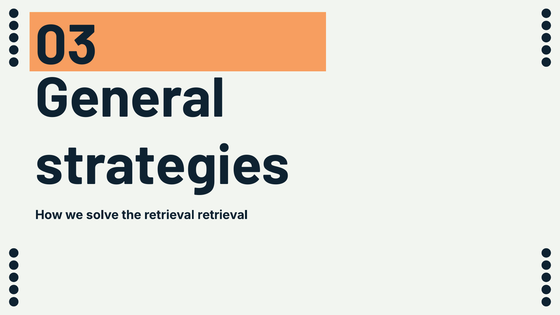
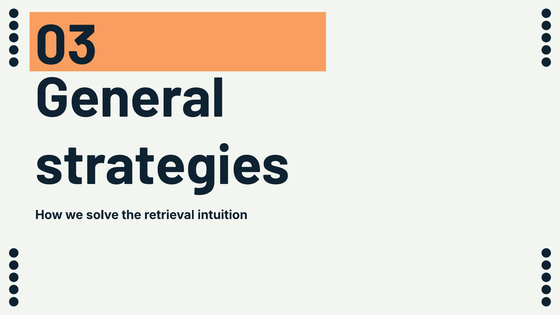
retrieval retrieval: retrieval -> intuition
